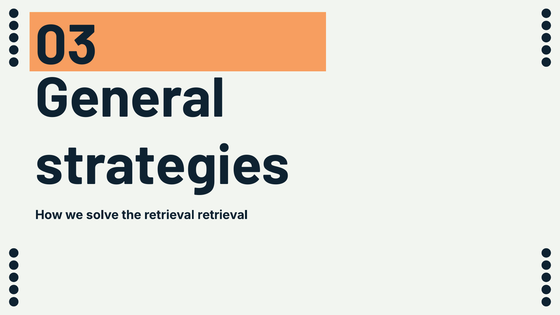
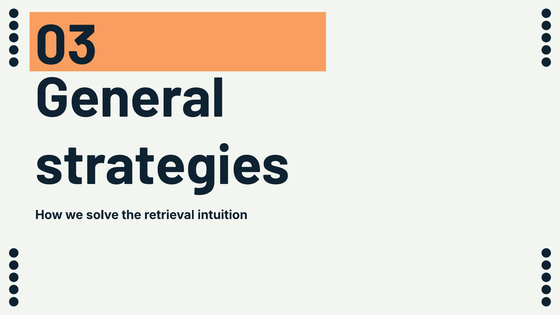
retrieval retrieval: retrieval -> intuition
